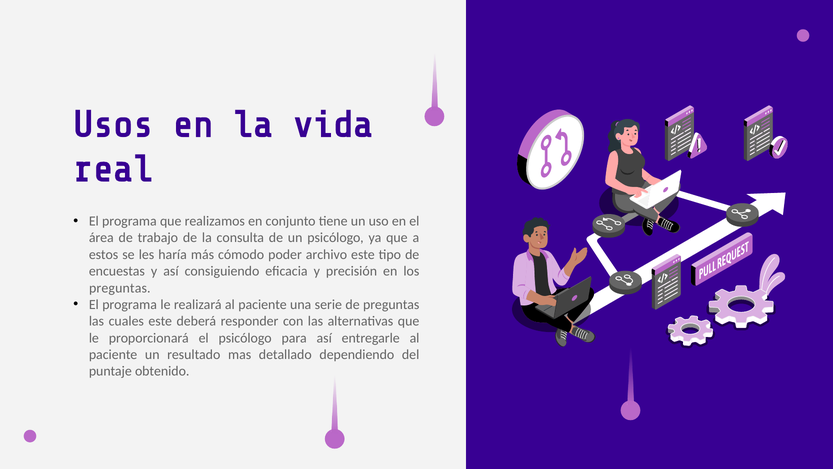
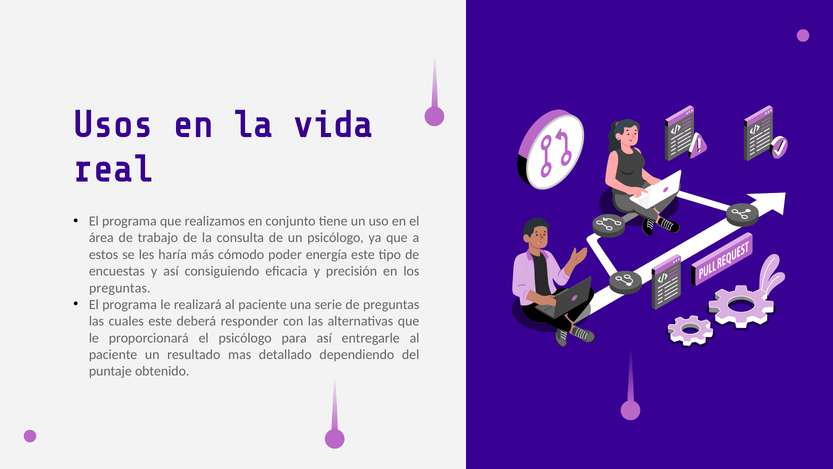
archivo: archivo -> energía
